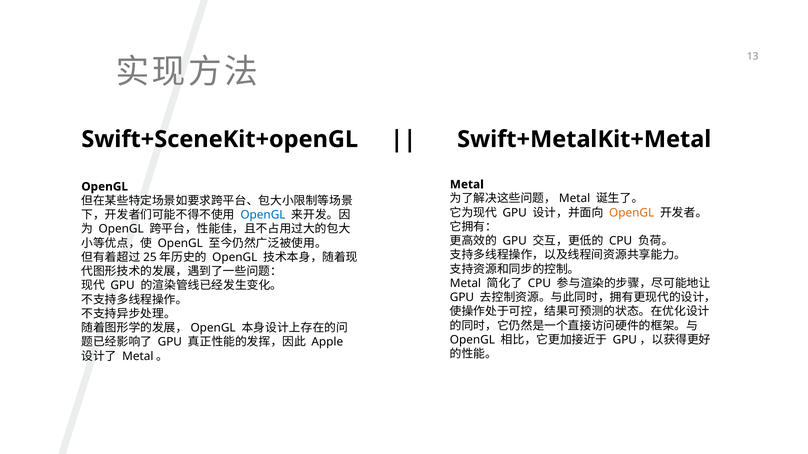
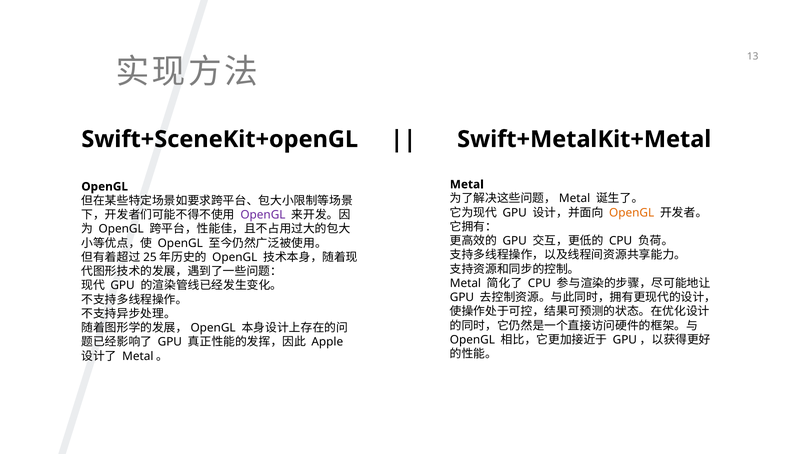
OpenGL at (263, 215) colour: blue -> purple
